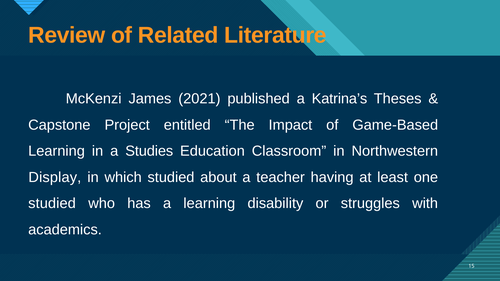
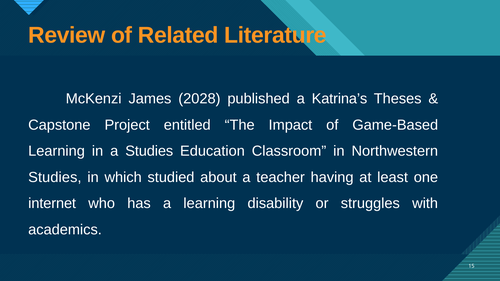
2021: 2021 -> 2028
Display at (55, 177): Display -> Studies
studied at (52, 204): studied -> internet
